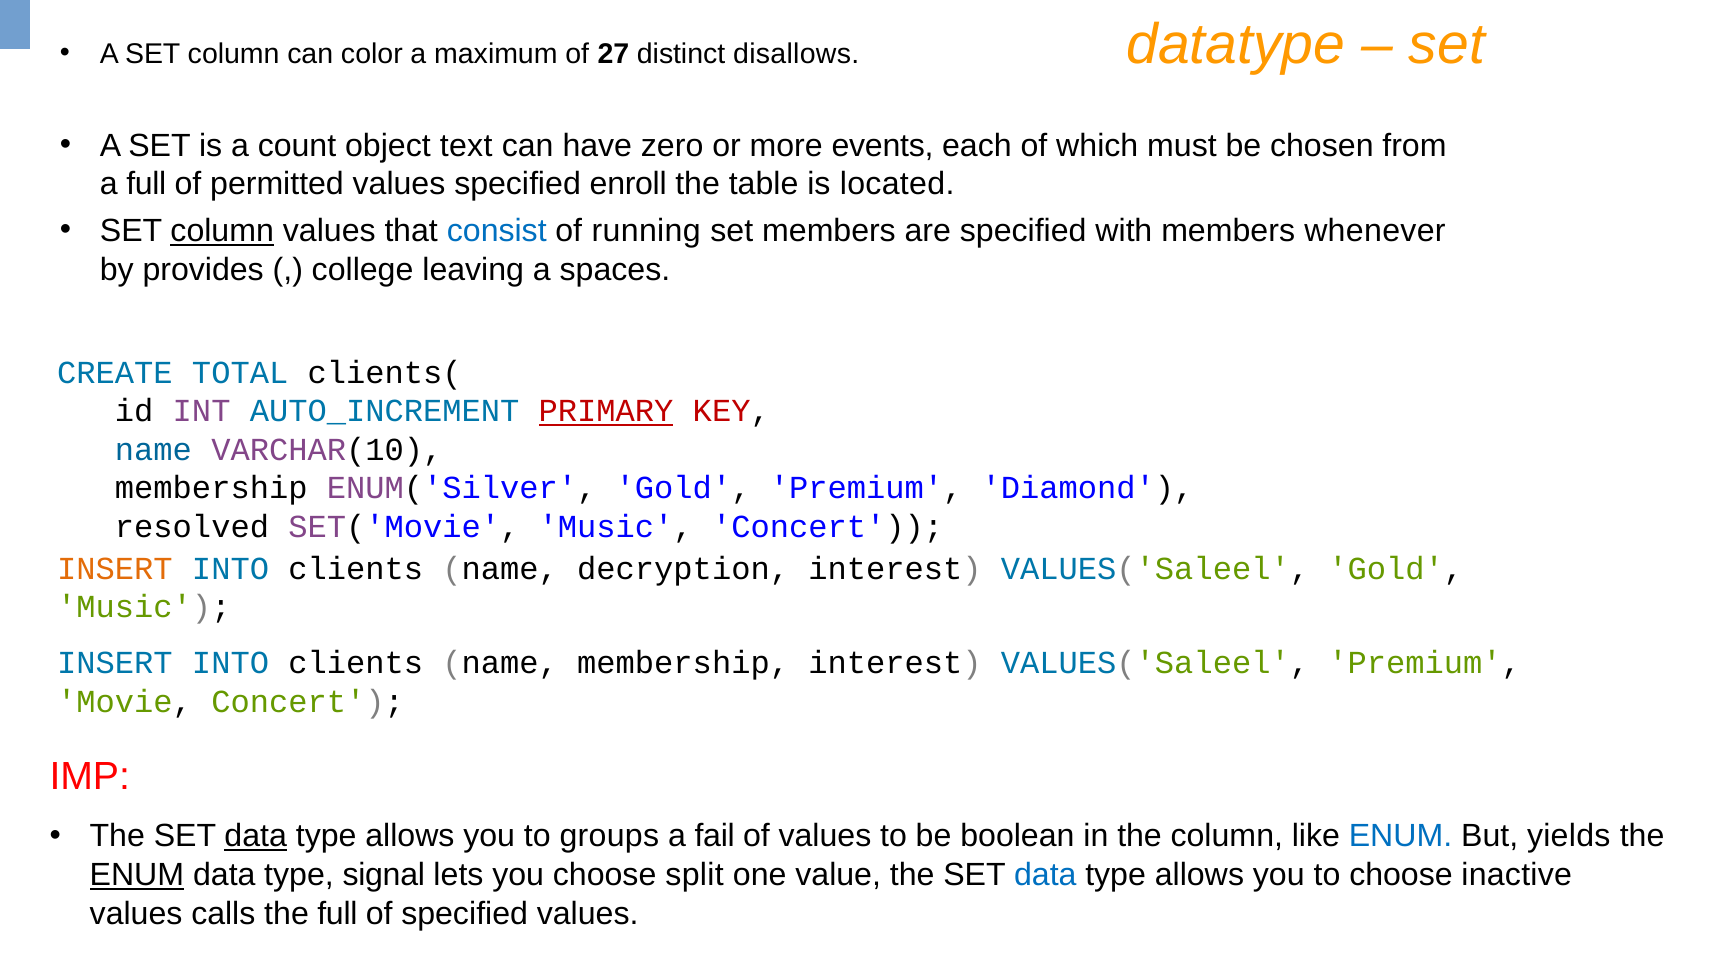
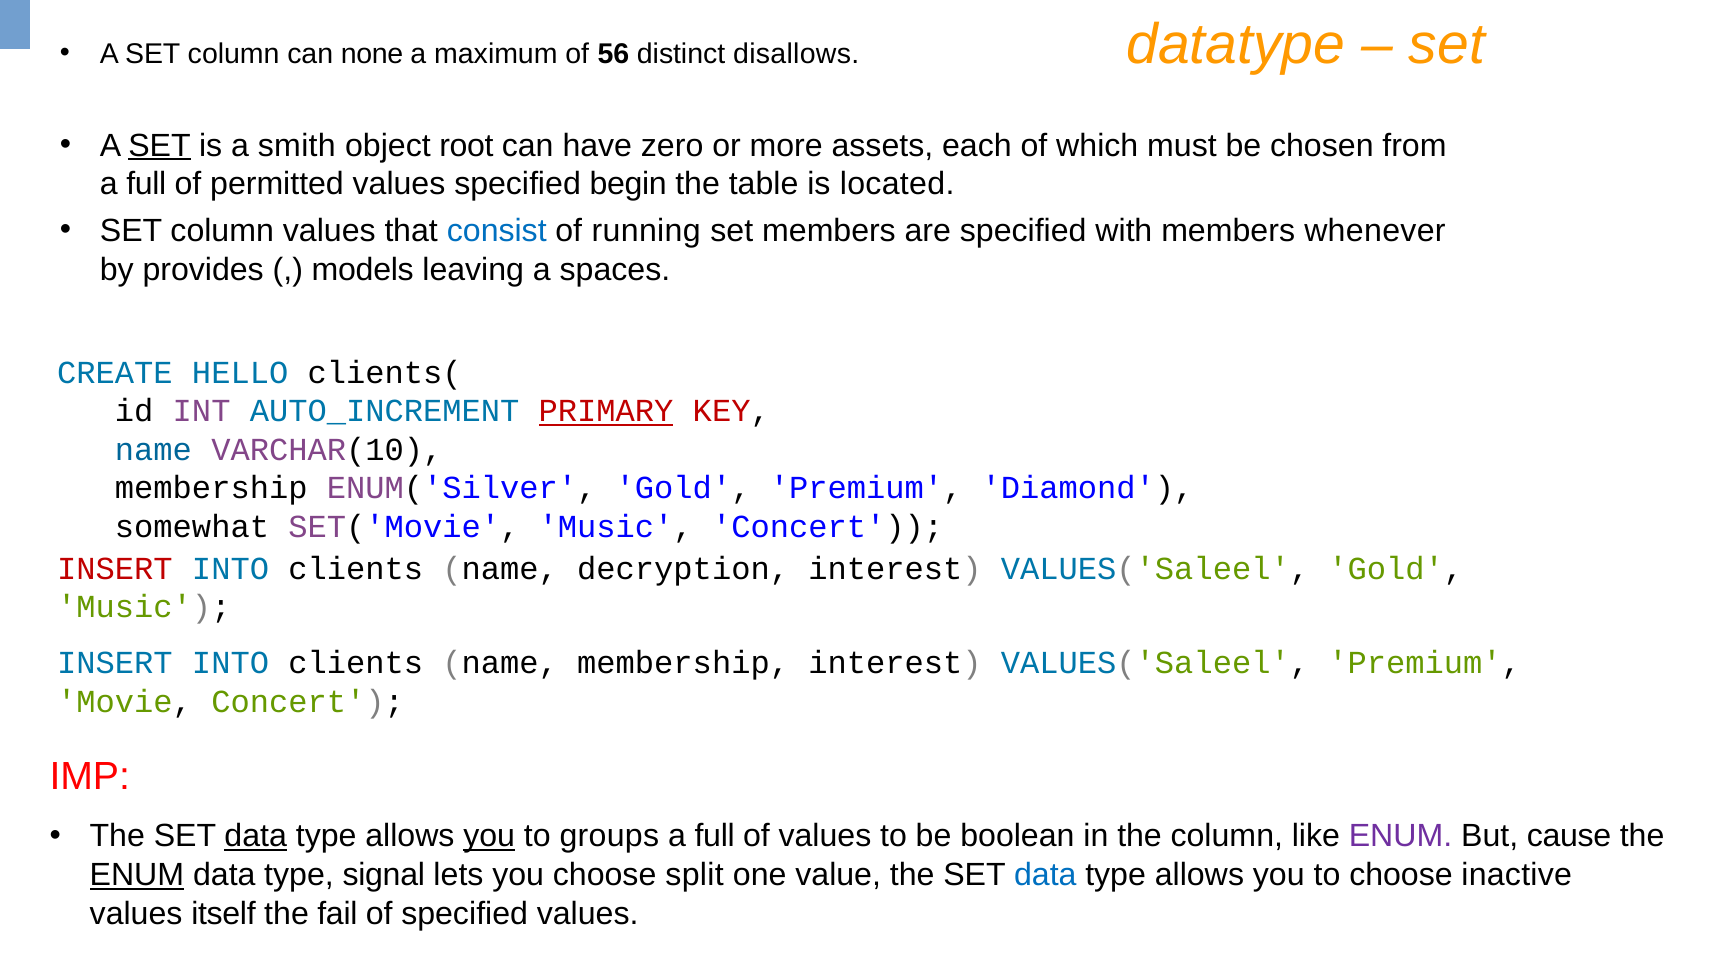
color: color -> none
27: 27 -> 56
SET at (159, 146) underline: none -> present
count: count -> smith
text: text -> root
events: events -> assets
enroll: enroll -> begin
column at (222, 231) underline: present -> none
college: college -> models
TOTAL: TOTAL -> HELLO
resolved: resolved -> somewhat
INSERT at (115, 569) colour: orange -> red
you at (489, 836) underline: none -> present
fail at (715, 836): fail -> full
ENUM at (1401, 836) colour: blue -> purple
yields: yields -> cause
calls: calls -> itself
the full: full -> fail
